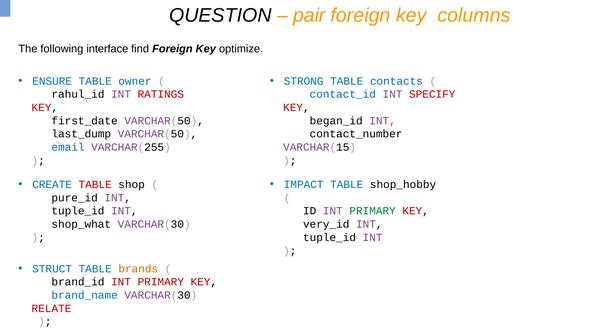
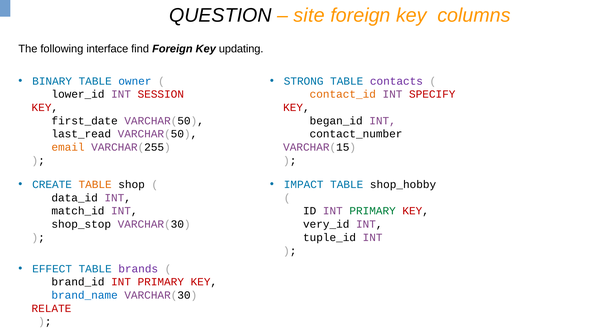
pair: pair -> site
optimize: optimize -> updating
ENSURE: ENSURE -> BINARY
contacts colour: blue -> purple
rahul_id: rahul_id -> lower_id
RATINGS: RATINGS -> SESSION
contact_id colour: blue -> orange
last_dump: last_dump -> last_read
email colour: blue -> orange
TABLE at (95, 185) colour: red -> orange
pure_id: pure_id -> data_id
tuple_id at (78, 211): tuple_id -> match_id
shop_what: shop_what -> shop_stop
STRUCT: STRUCT -> EFFECT
brands colour: orange -> purple
